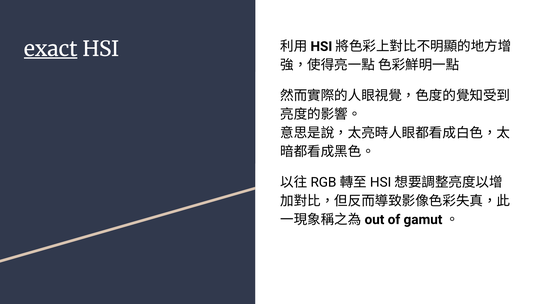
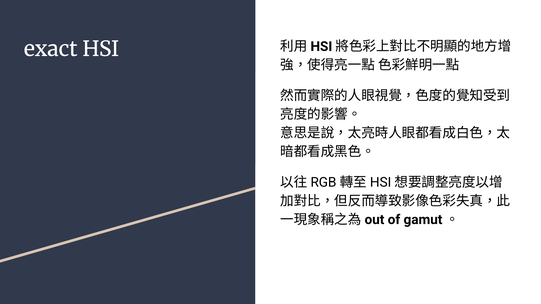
exact underline: present -> none
